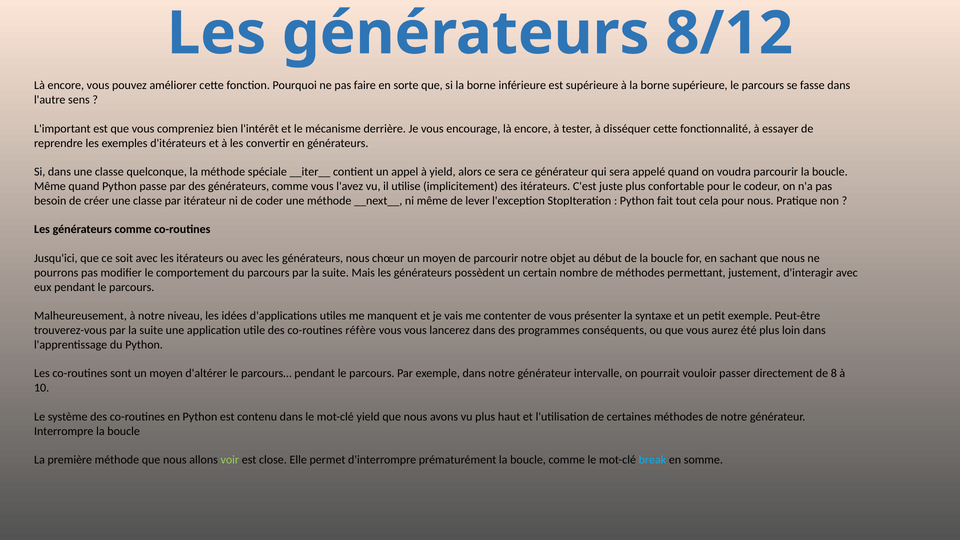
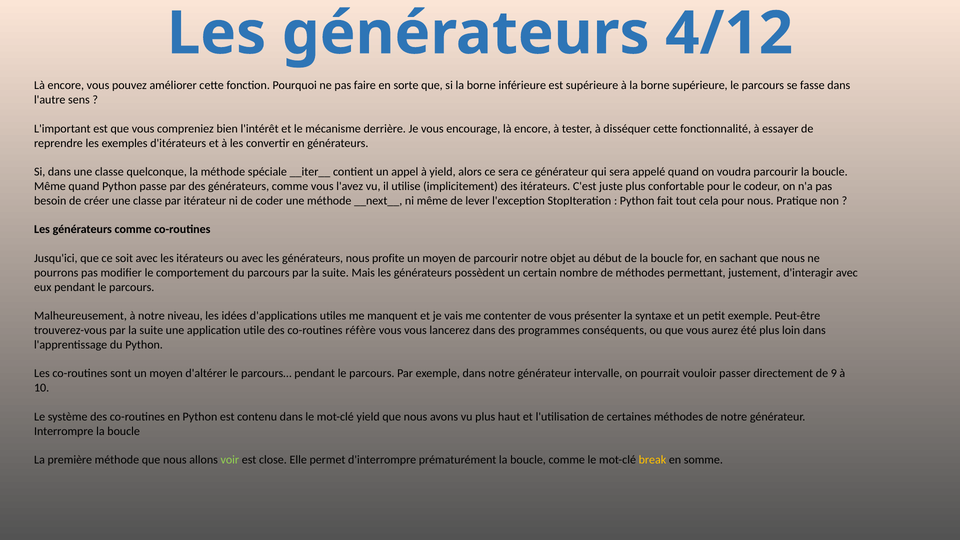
8/12: 8/12 -> 4/12
chœur: chœur -> profite
8: 8 -> 9
break colour: light blue -> yellow
